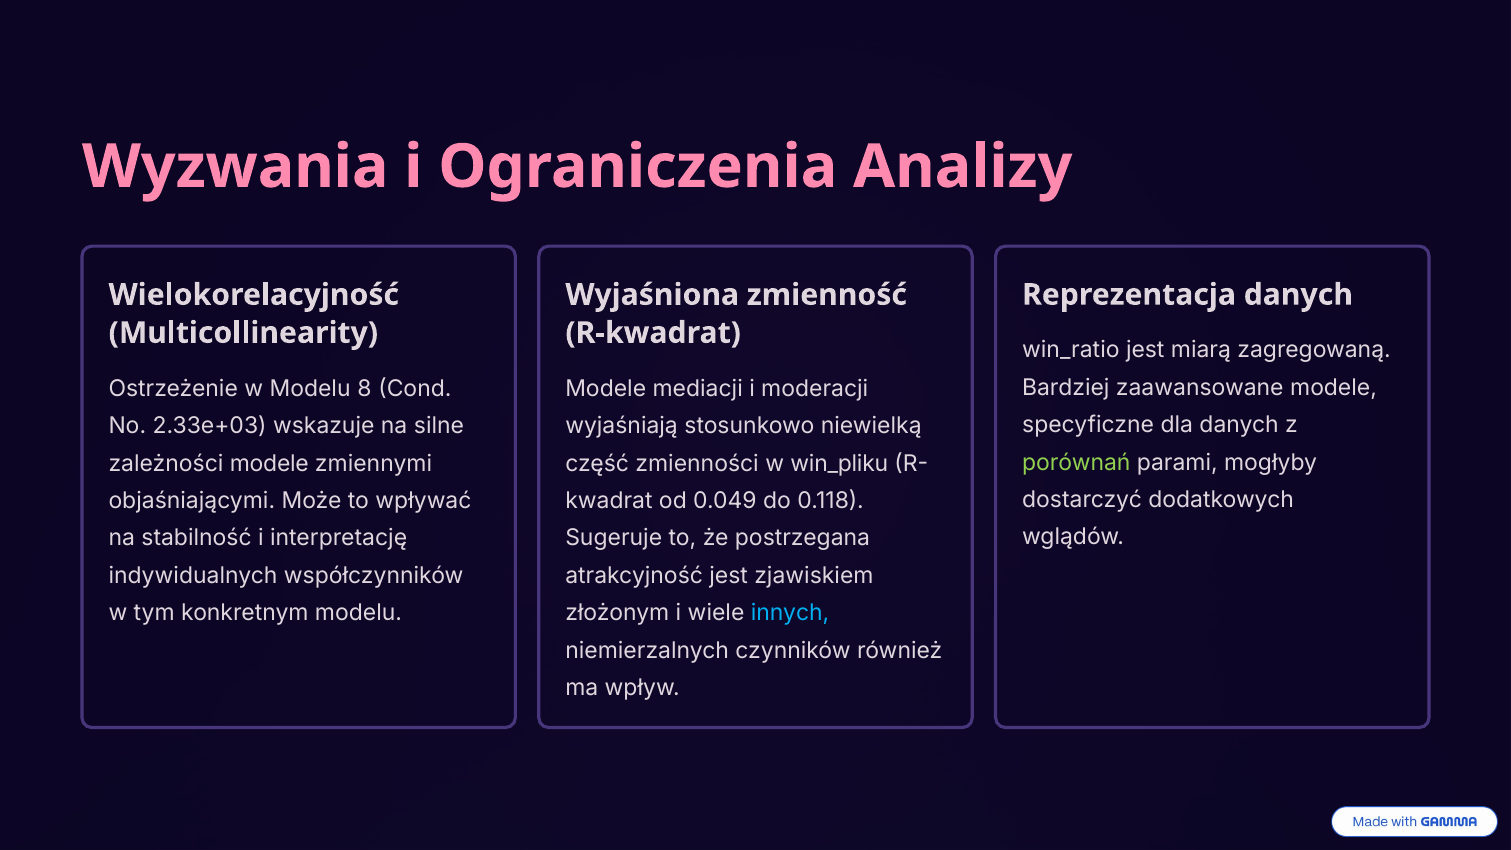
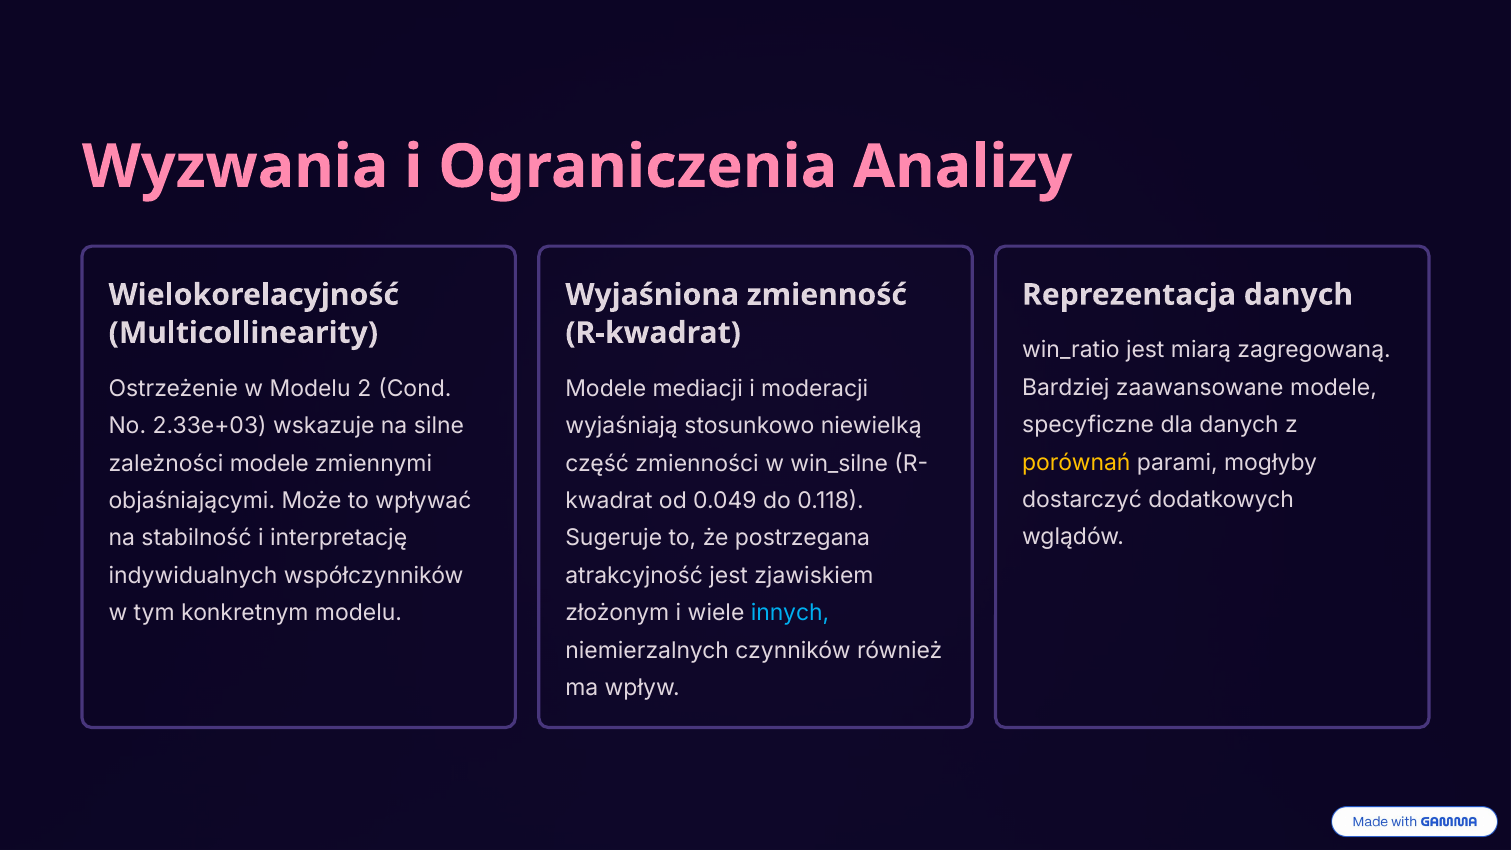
8: 8 -> 2
porównań colour: light green -> yellow
win_pliku: win_pliku -> win_silne
